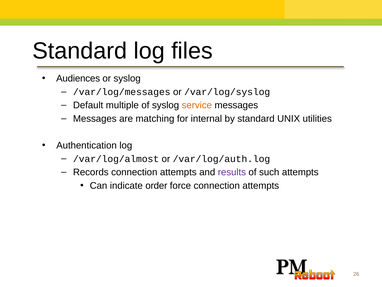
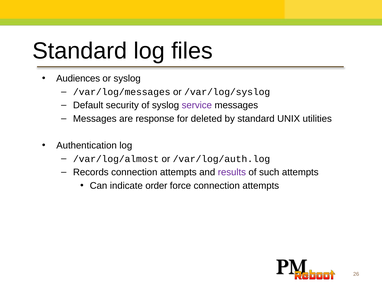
multiple: multiple -> security
service colour: orange -> purple
matching: matching -> response
internal: internal -> deleted
